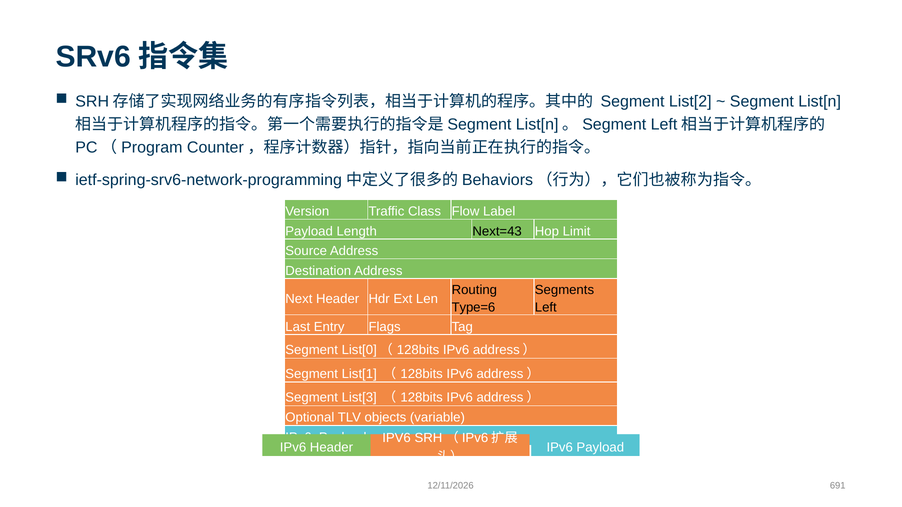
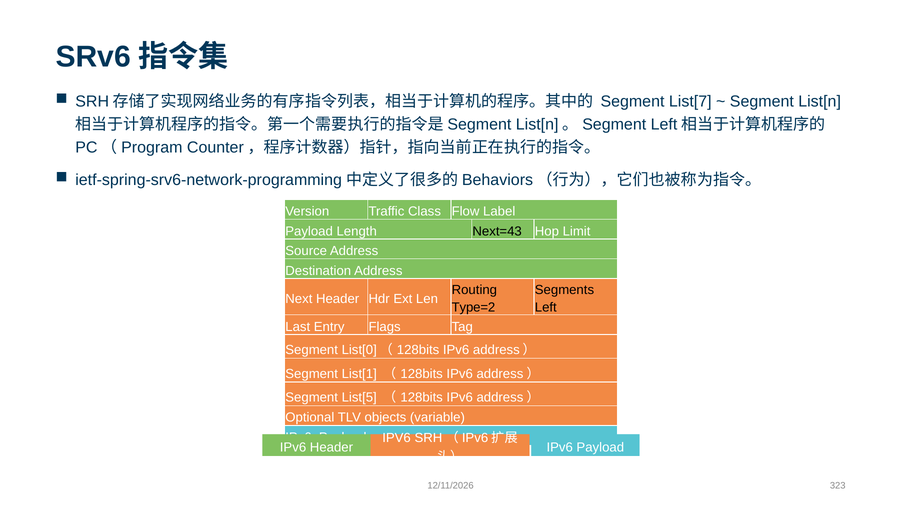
List[2: List[2 -> List[7
Type=6: Type=6 -> Type=2
List[3: List[3 -> List[5
691: 691 -> 323
